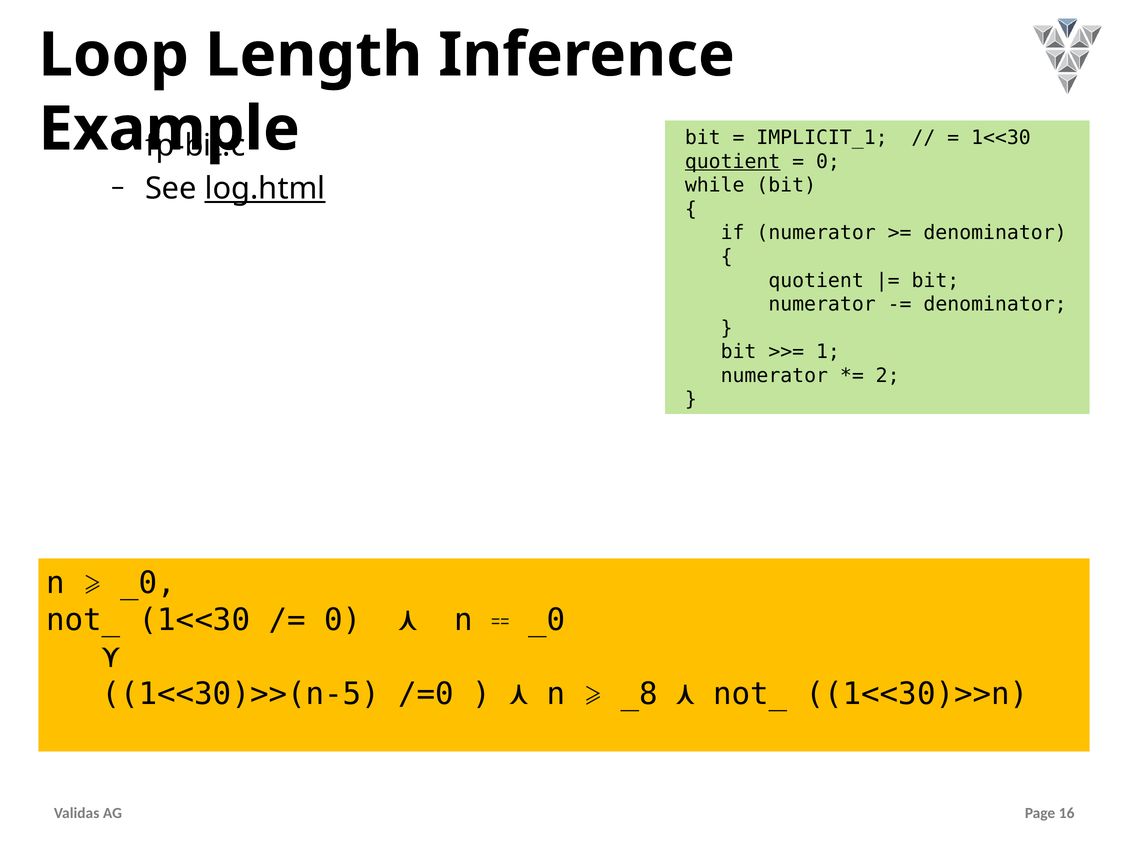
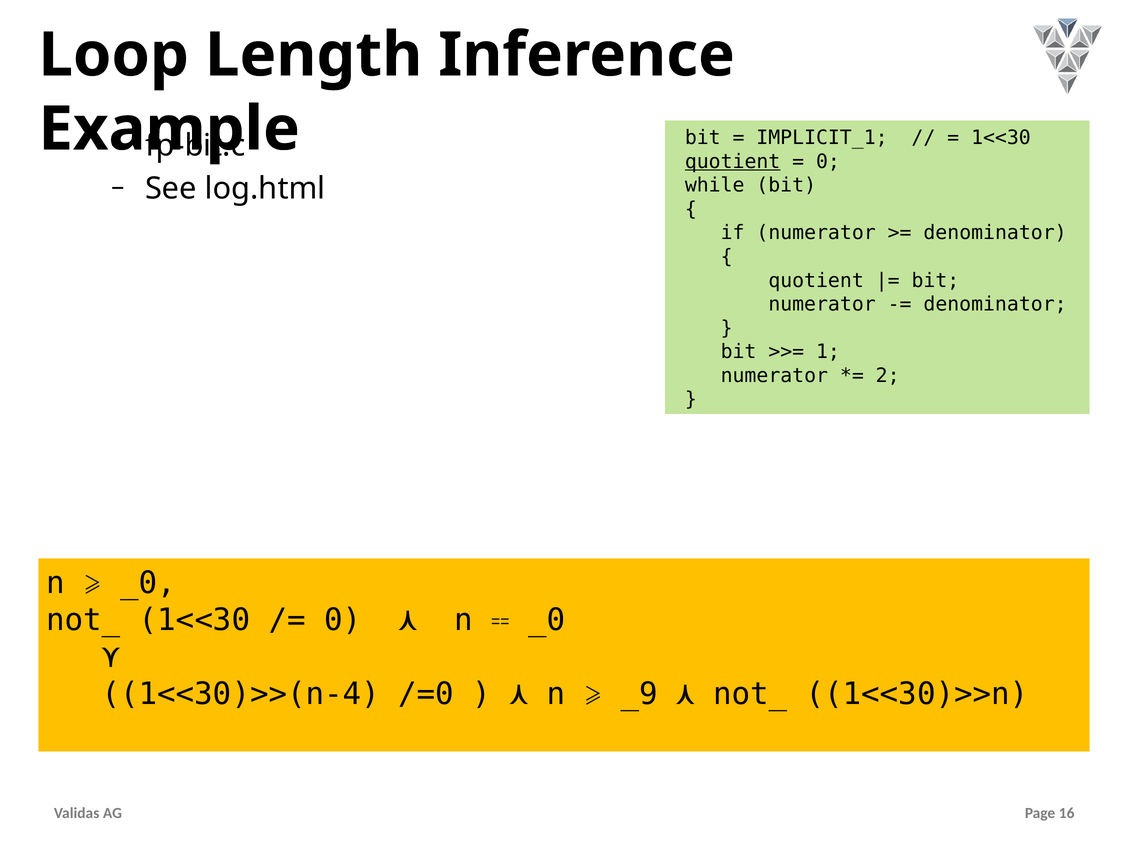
log.html underline: present -> none
1<<30)>>(n-5: 1<<30)>>(n-5 -> 1<<30)>>(n-4
_8: _8 -> _9
